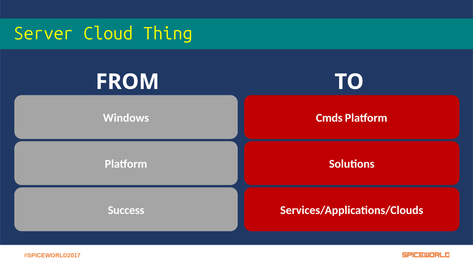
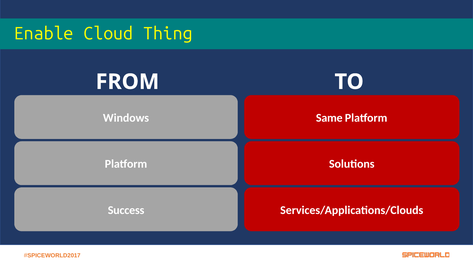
Server: Server -> Enable
Cmds: Cmds -> Same
